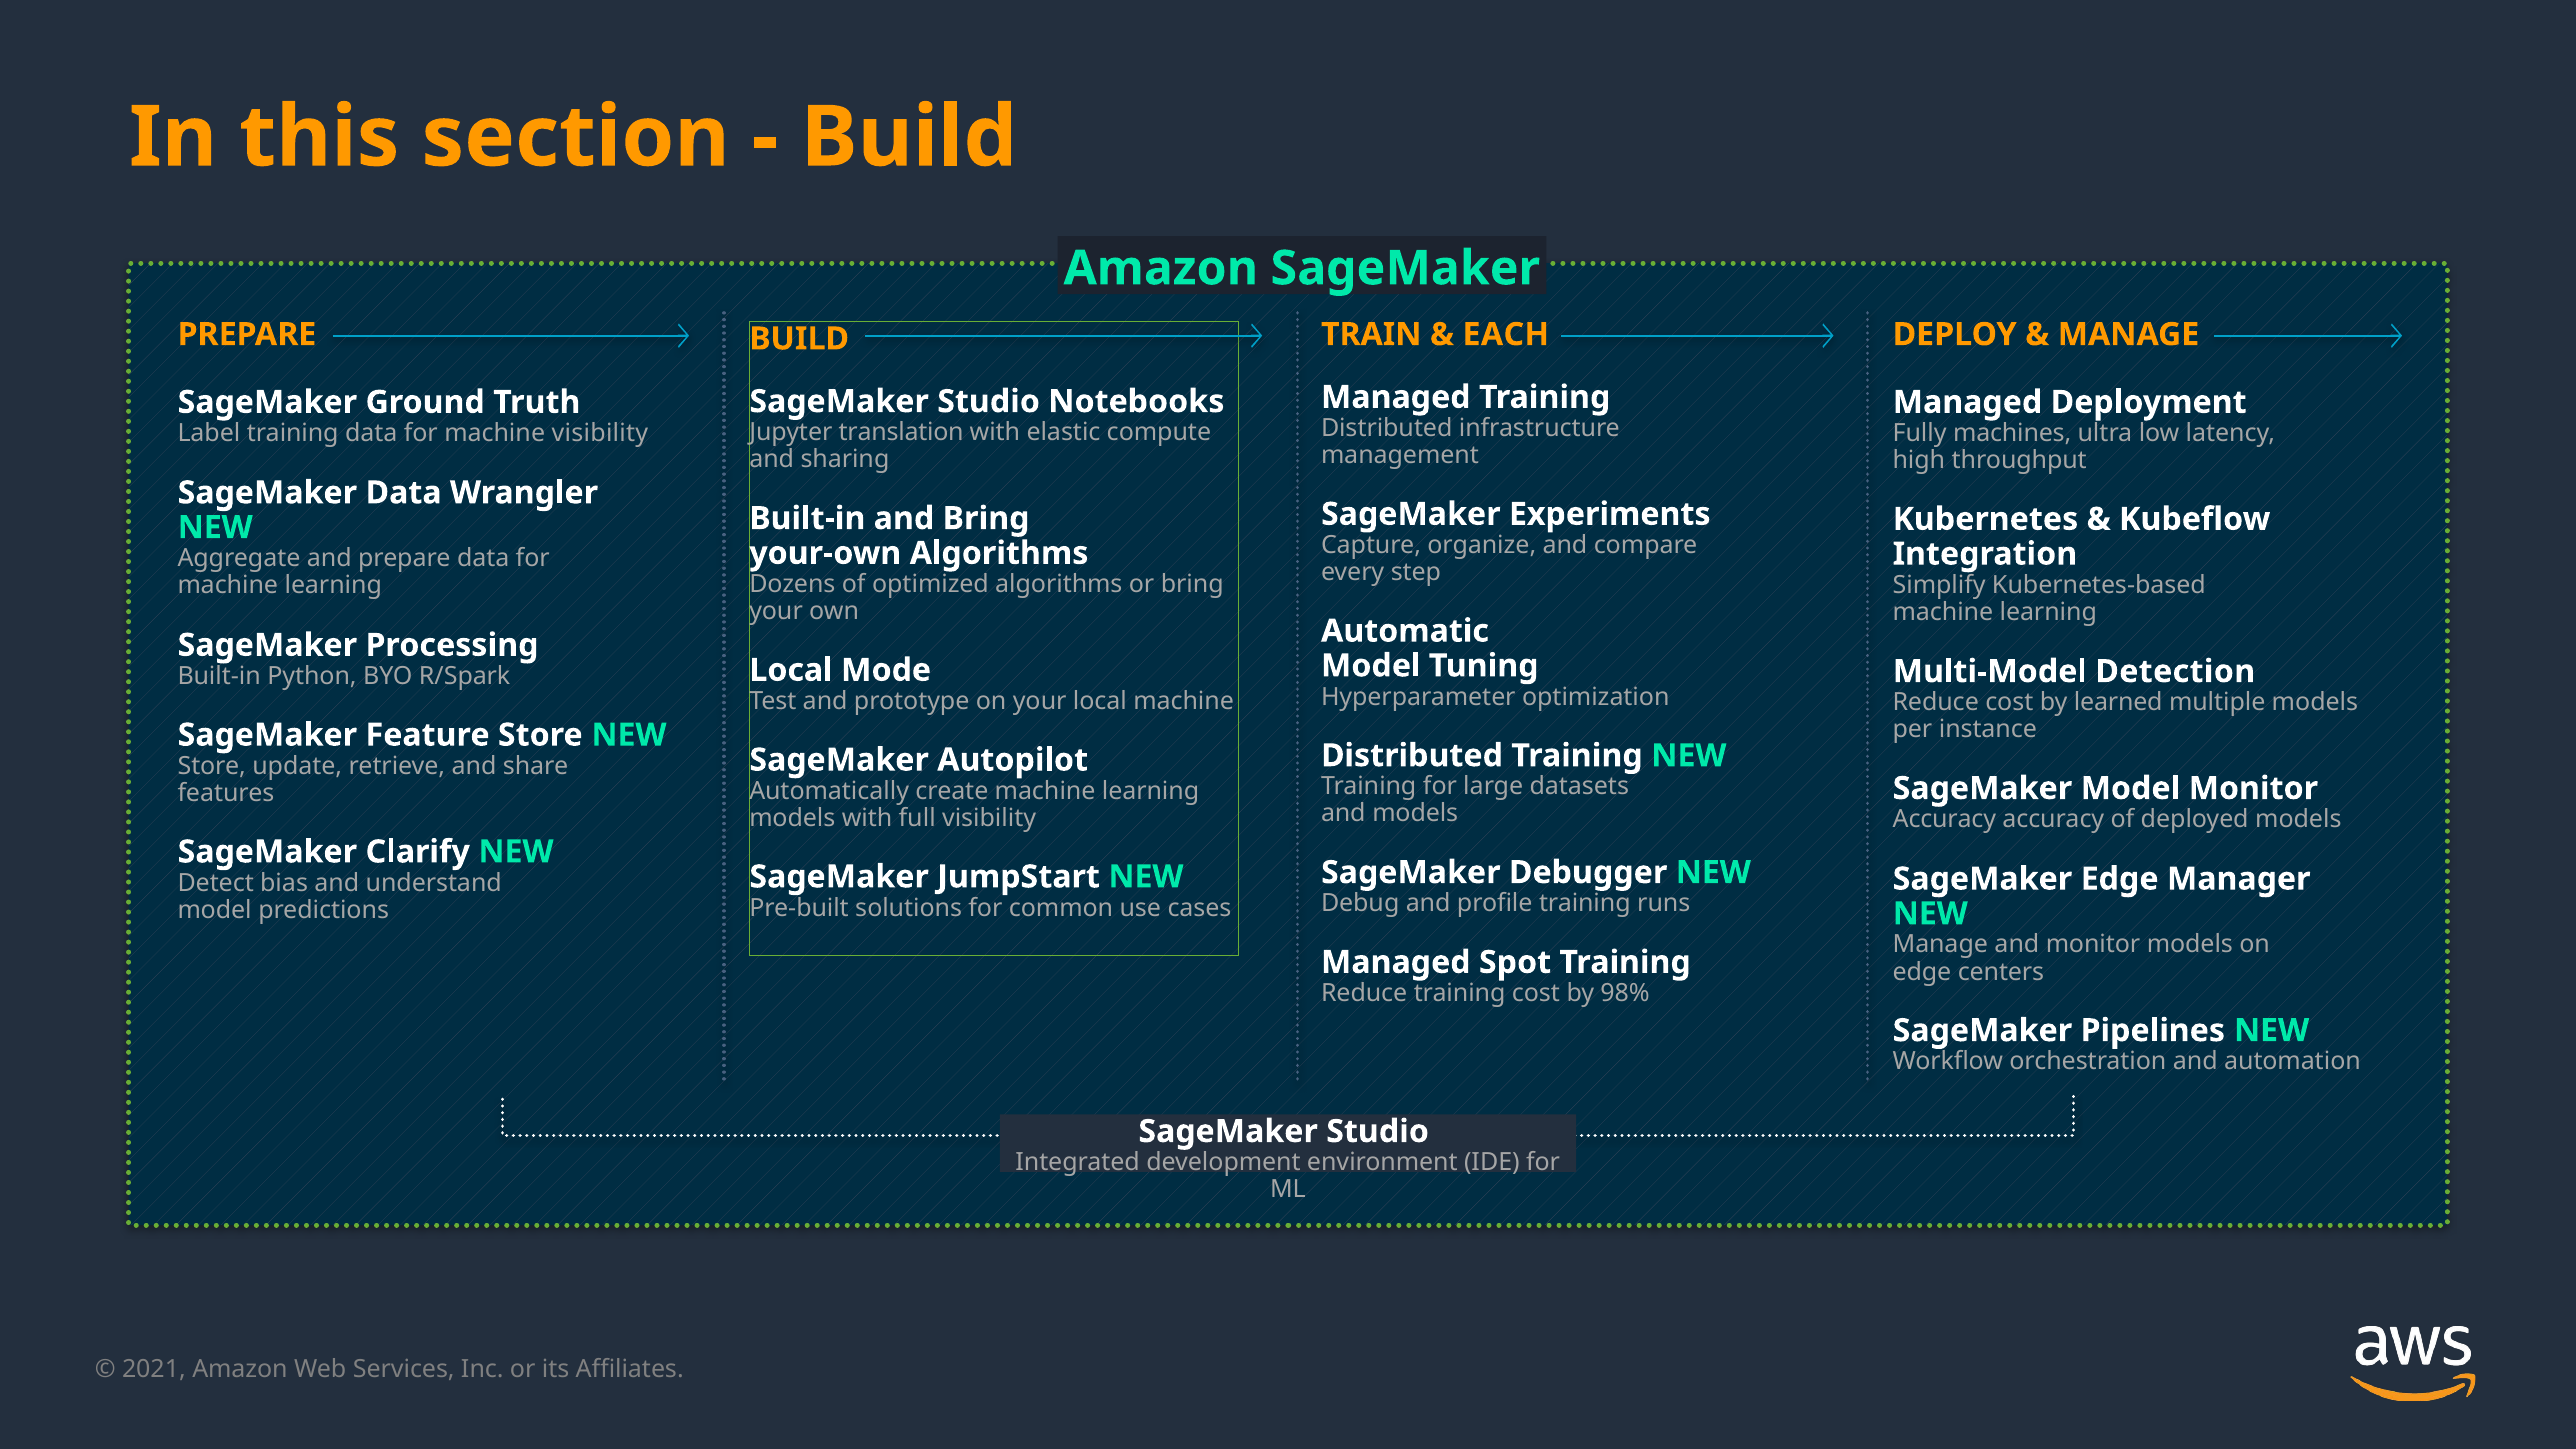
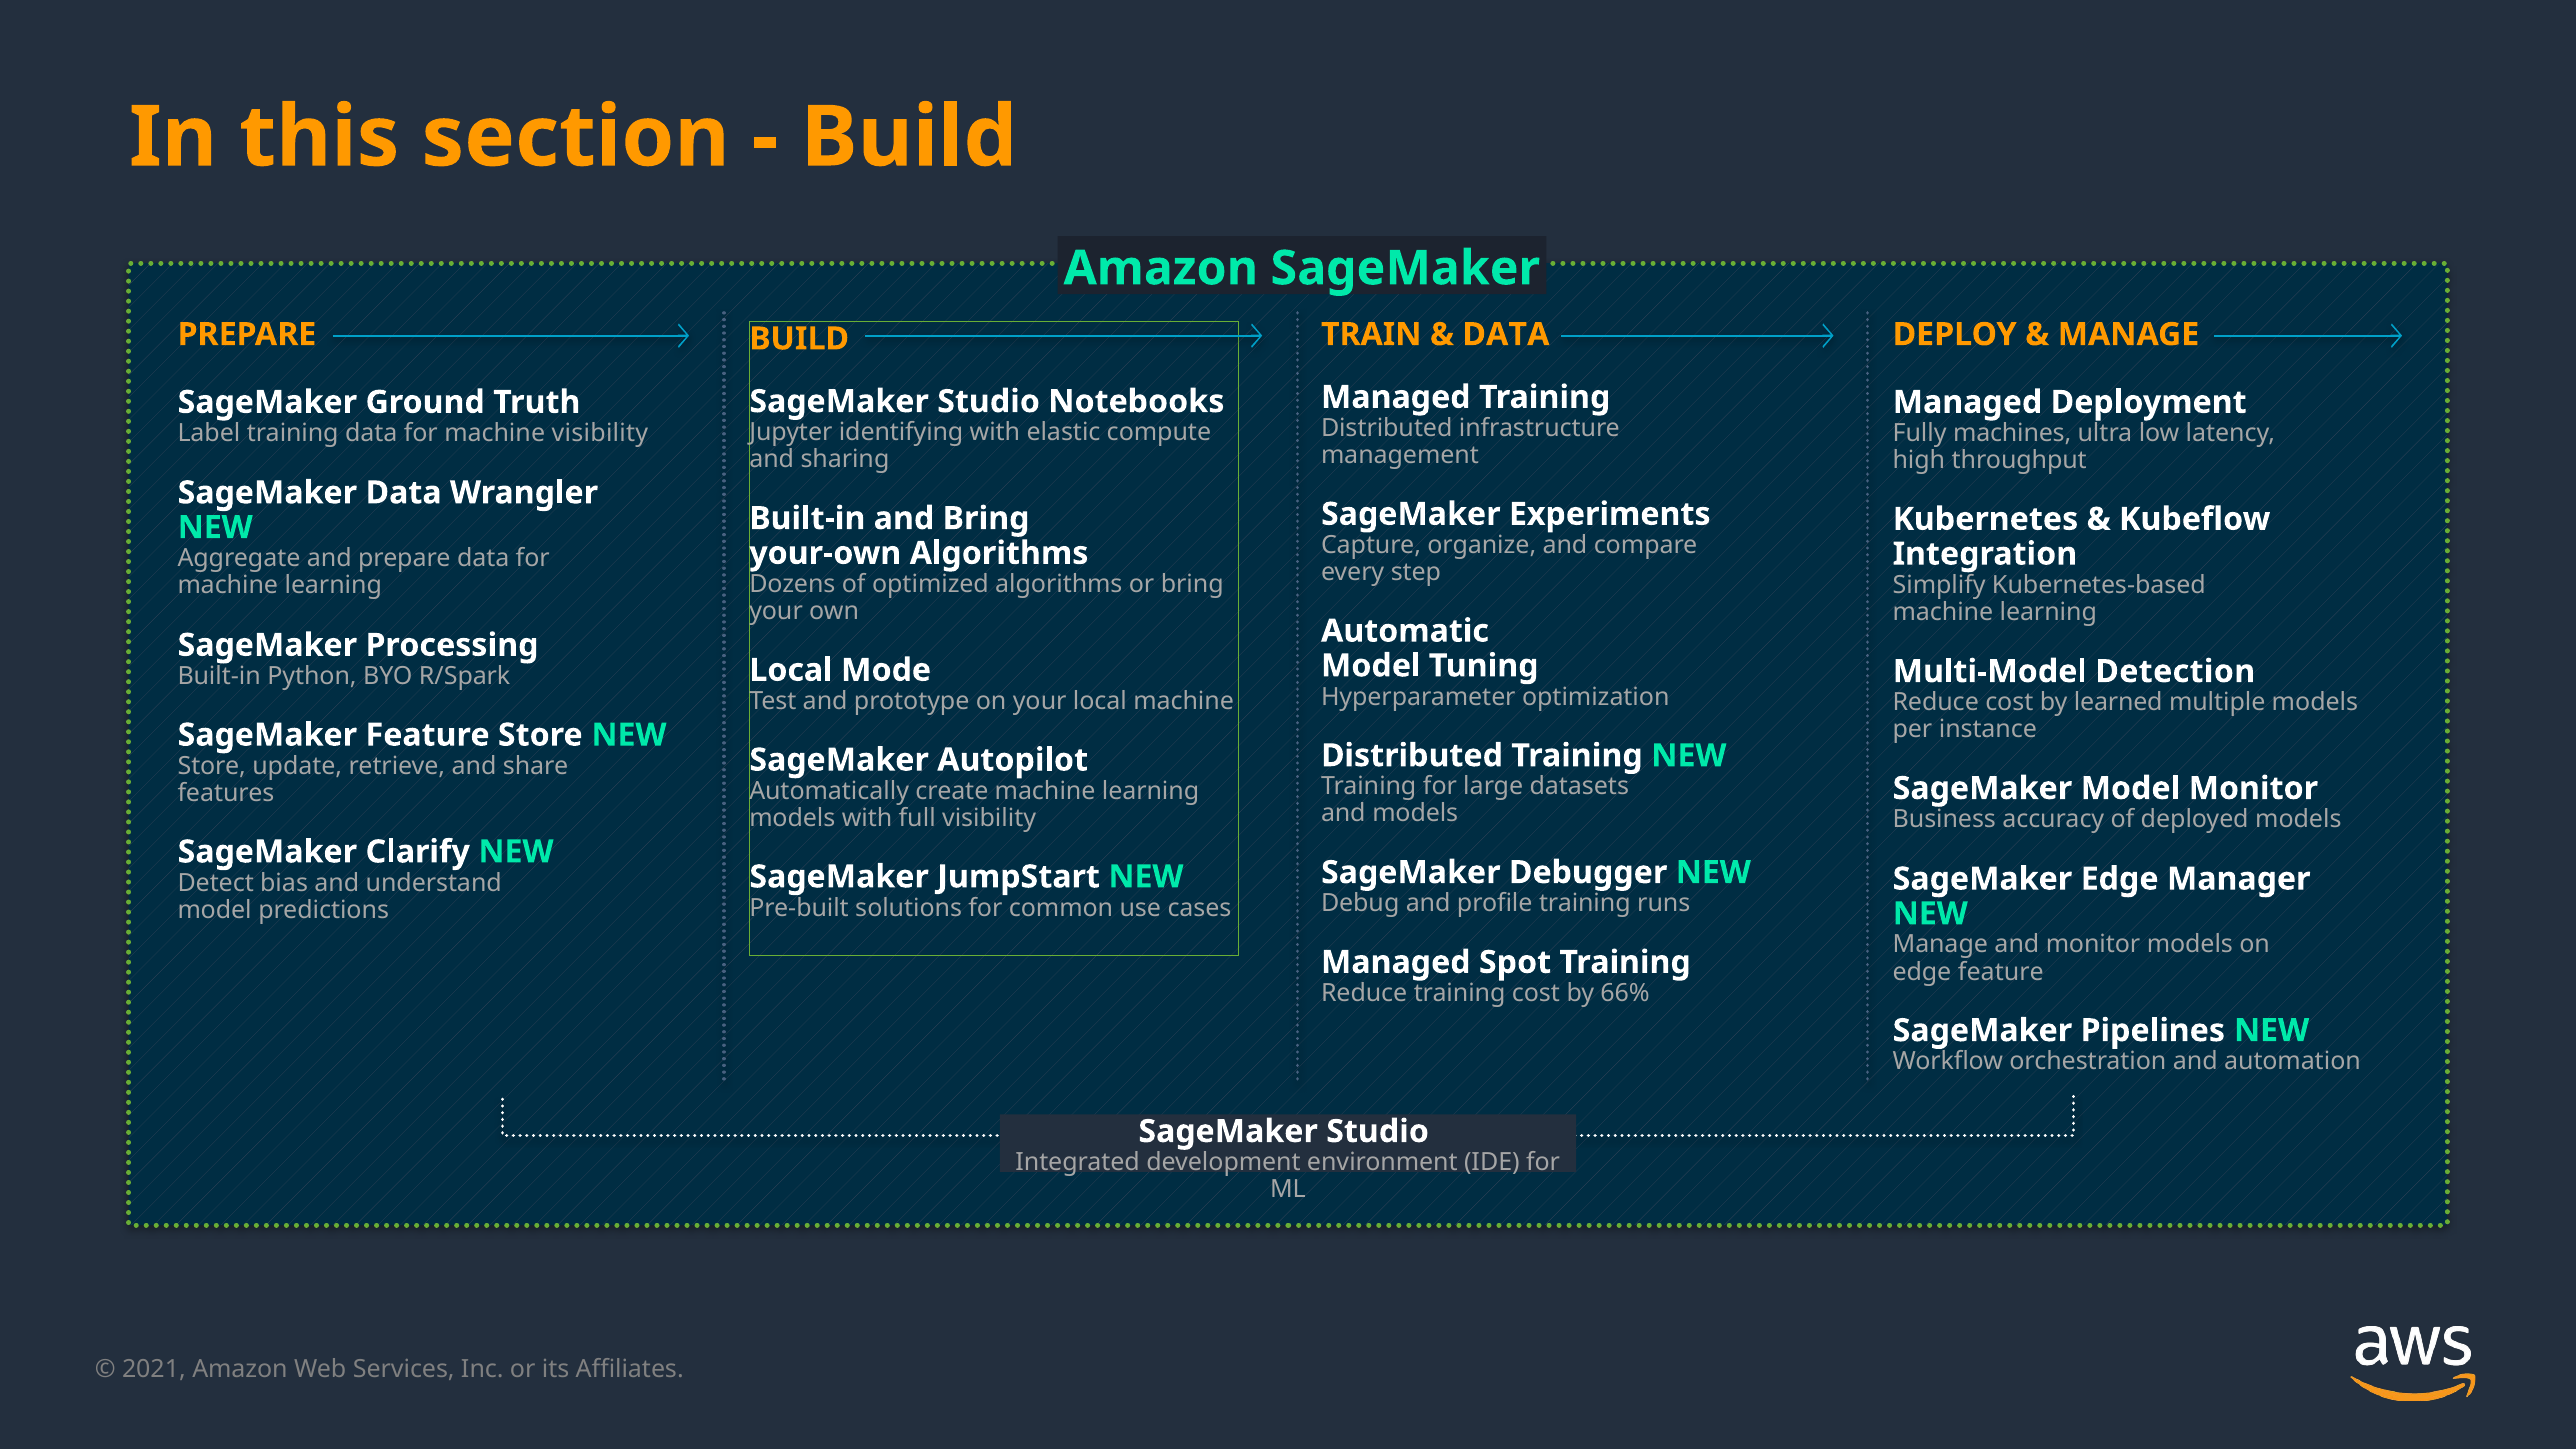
EACH at (1506, 335): EACH -> DATA
translation: translation -> identifying
Accuracy at (1944, 819): Accuracy -> Business
edge centers: centers -> feature
98%: 98% -> 66%
